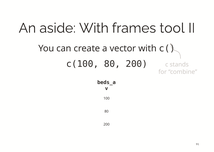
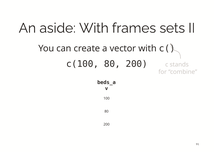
tool: tool -> sets
